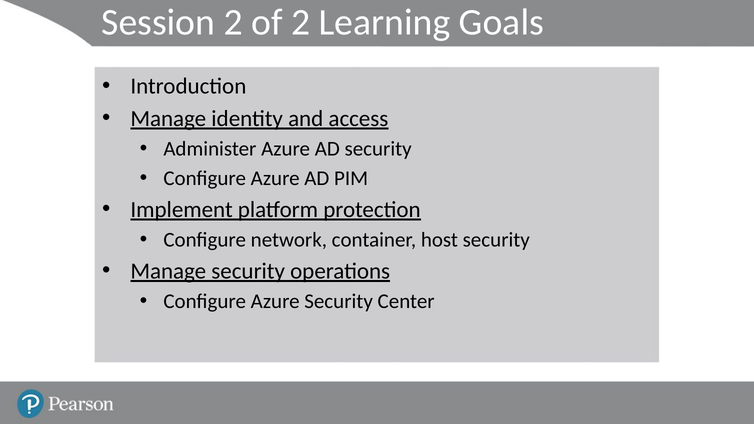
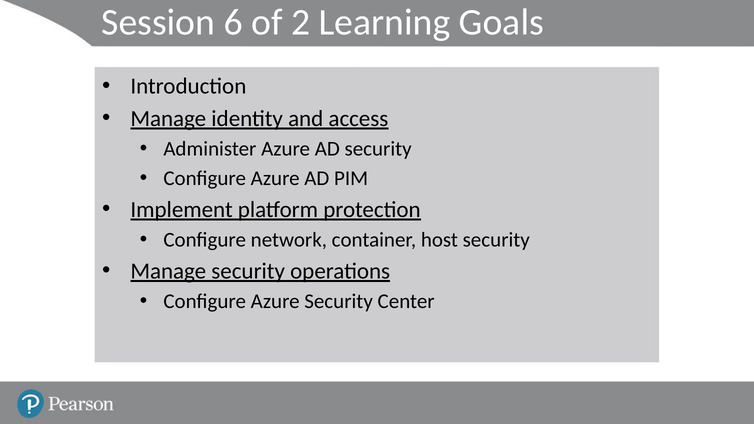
Session 2: 2 -> 6
